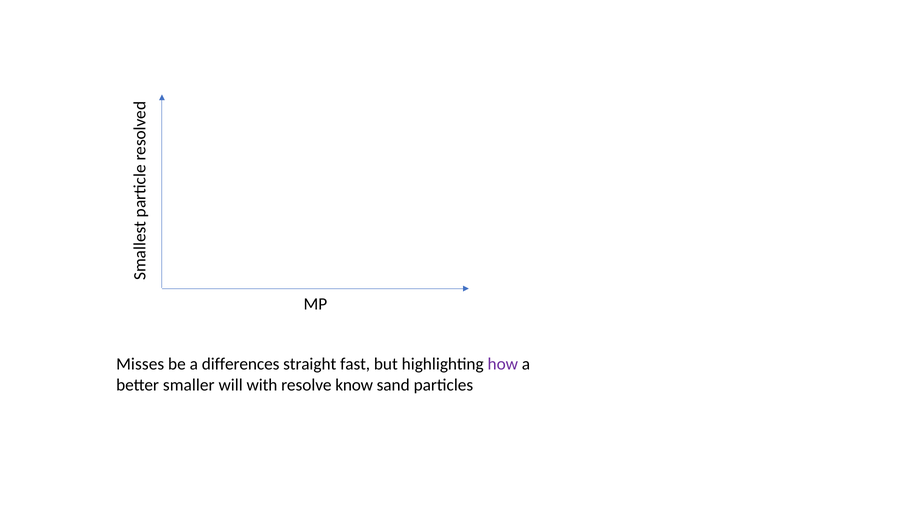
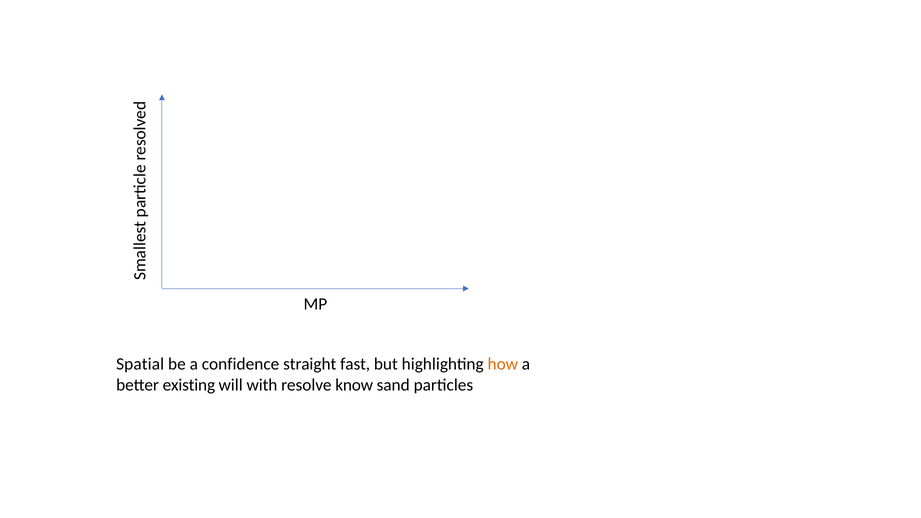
Misses: Misses -> Spatial
differences: differences -> confidence
how colour: purple -> orange
smaller: smaller -> existing
